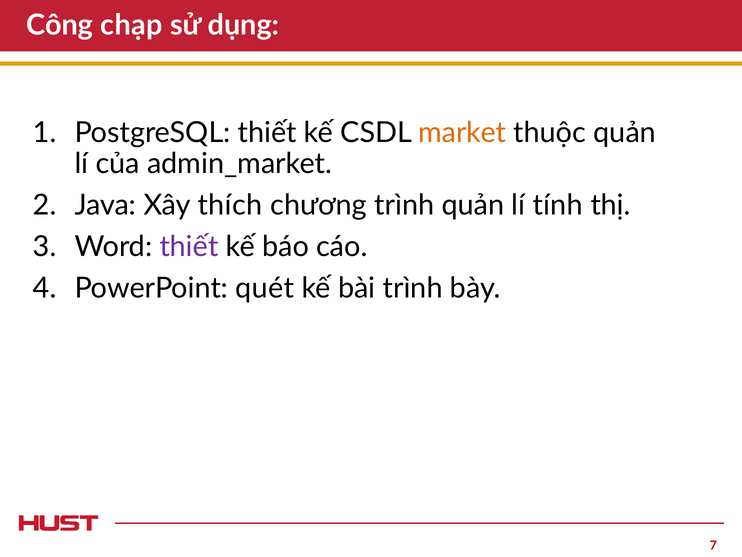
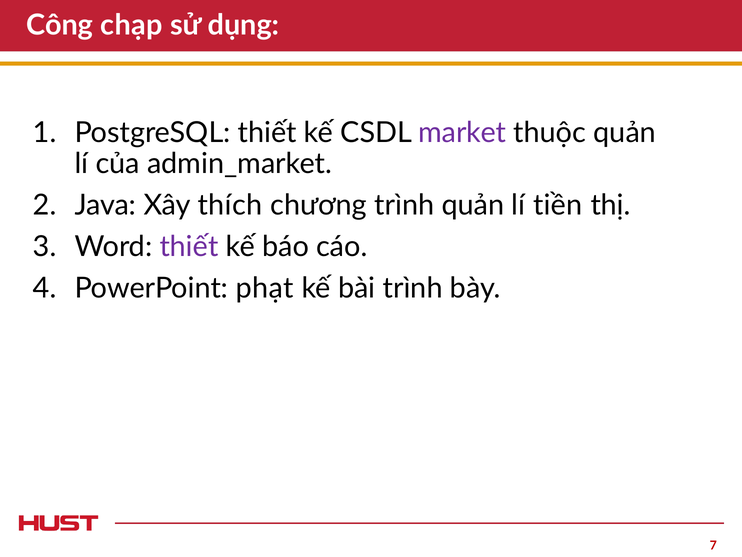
market colour: orange -> purple
tính: tính -> tiền
quét: quét -> phạt
